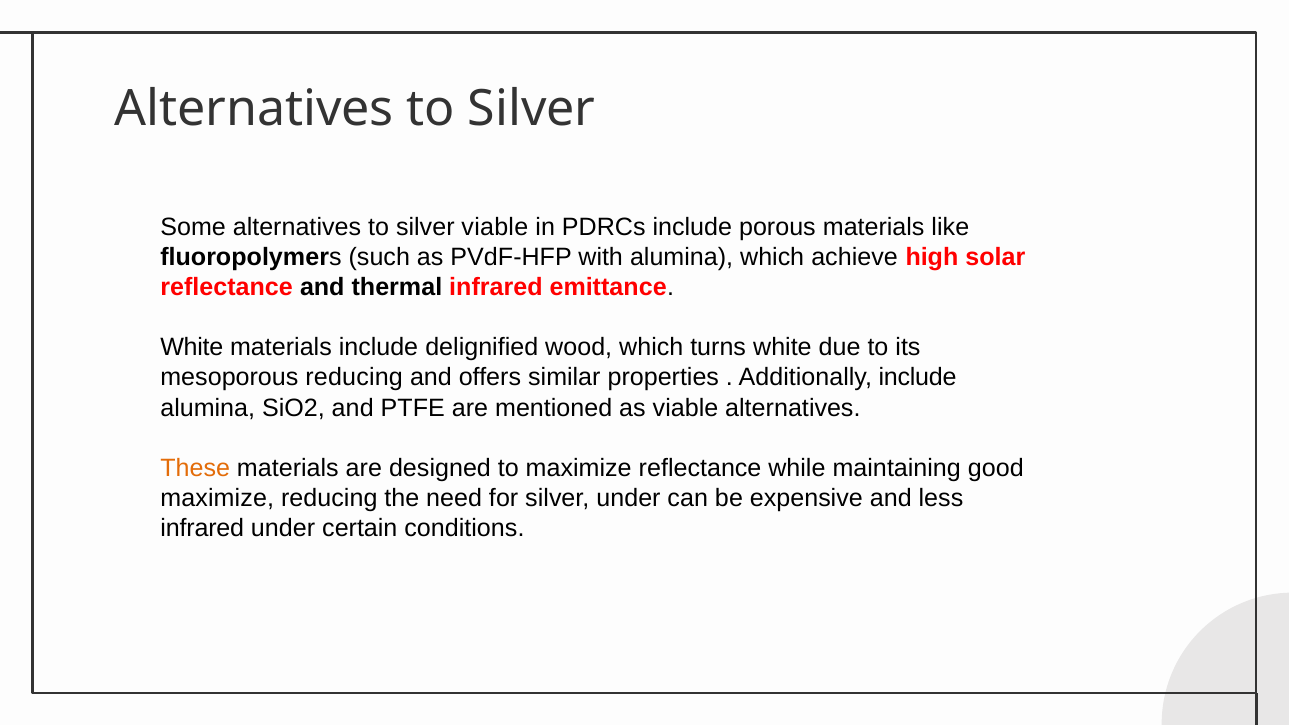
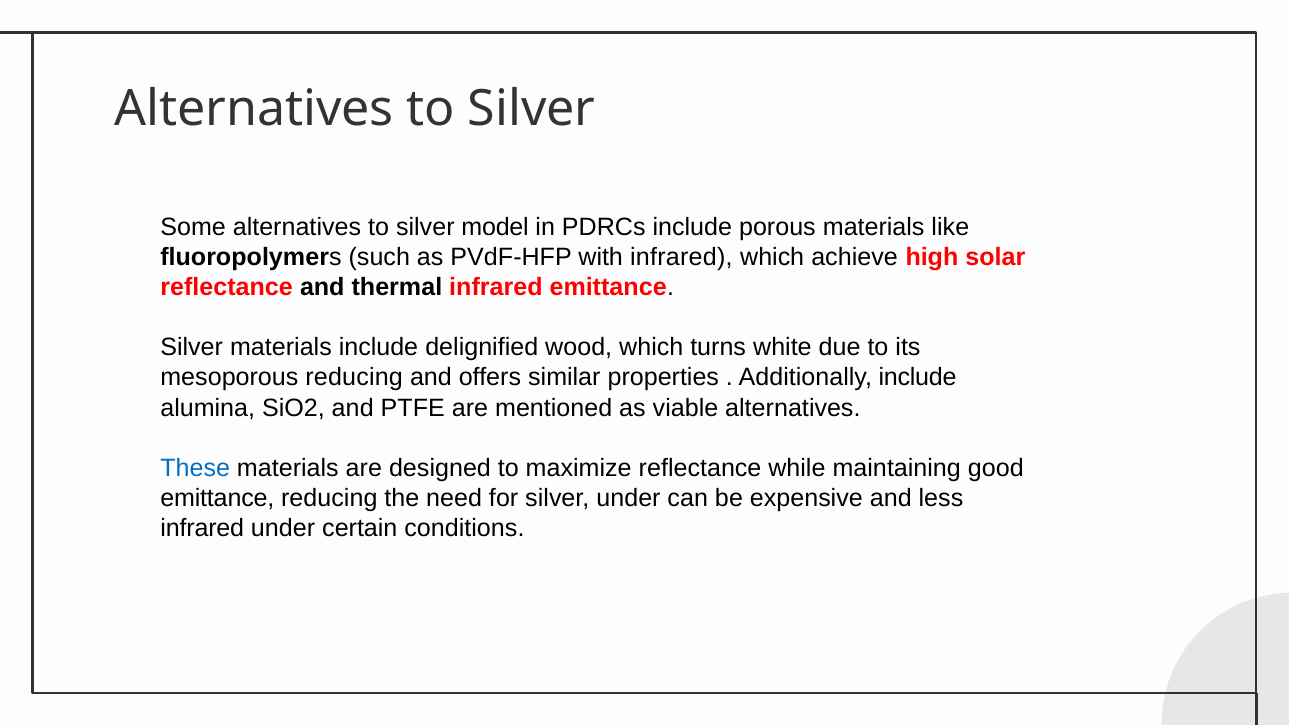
silver viable: viable -> model
with alumina: alumina -> infrared
White at (192, 348): White -> Silver
These colour: orange -> blue
maximize at (217, 498): maximize -> emittance
